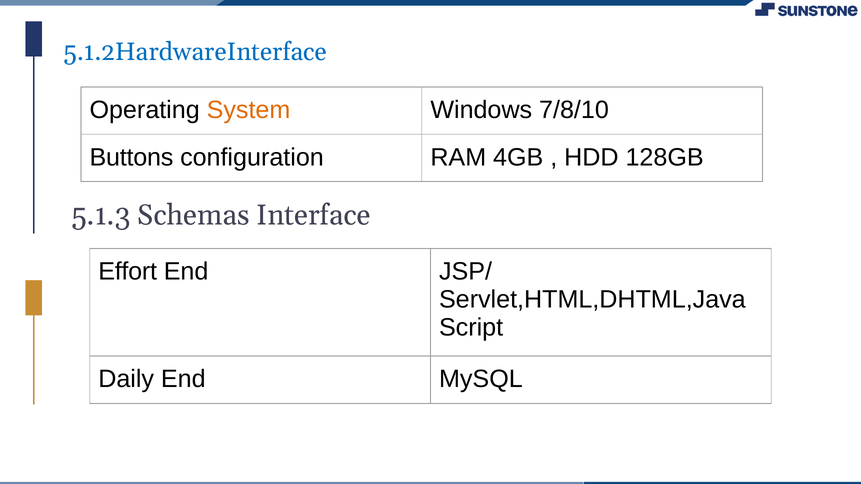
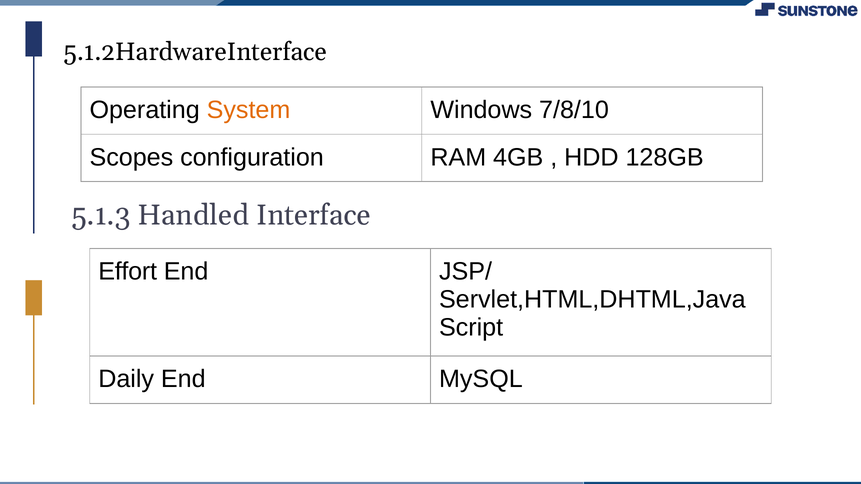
5.1.2HardwareInterface colour: blue -> black
Buttons: Buttons -> Scopes
Schemas: Schemas -> Handled
